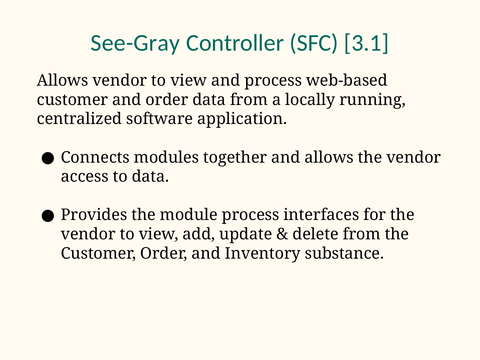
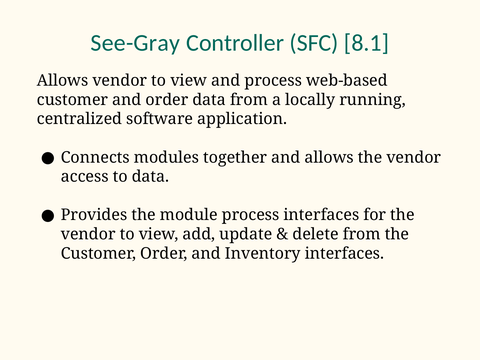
3.1: 3.1 -> 8.1
Inventory substance: substance -> interfaces
